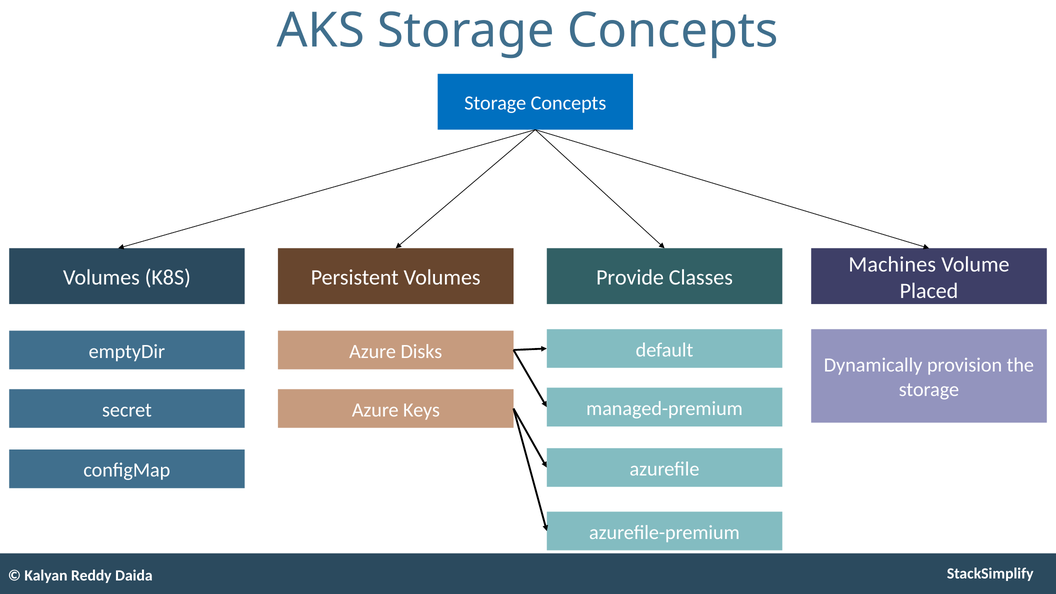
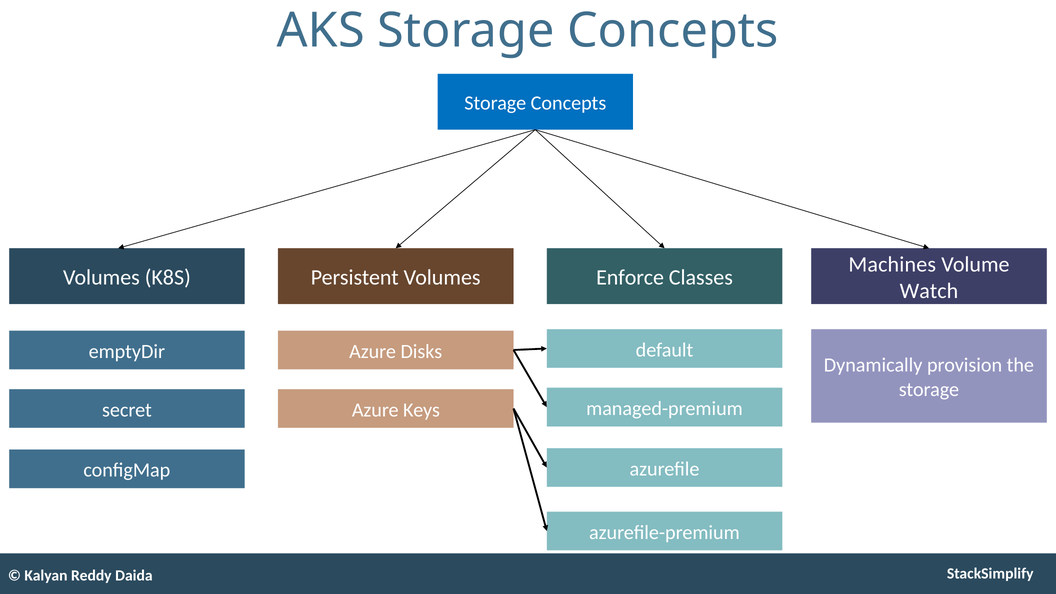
Provide: Provide -> Enforce
Placed: Placed -> Watch
